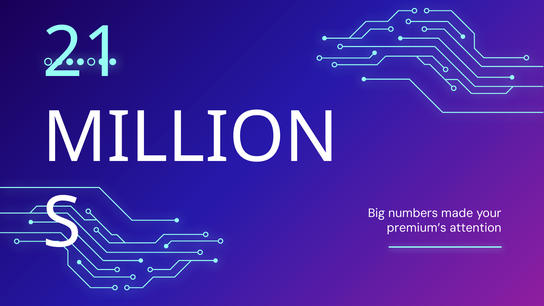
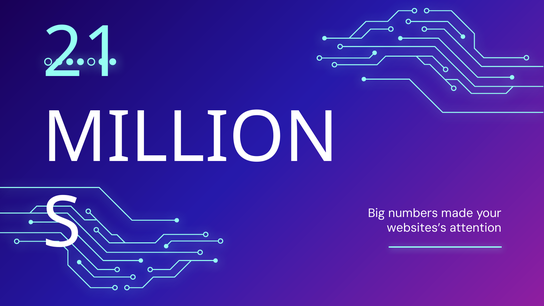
premium’s: premium’s -> websites’s
